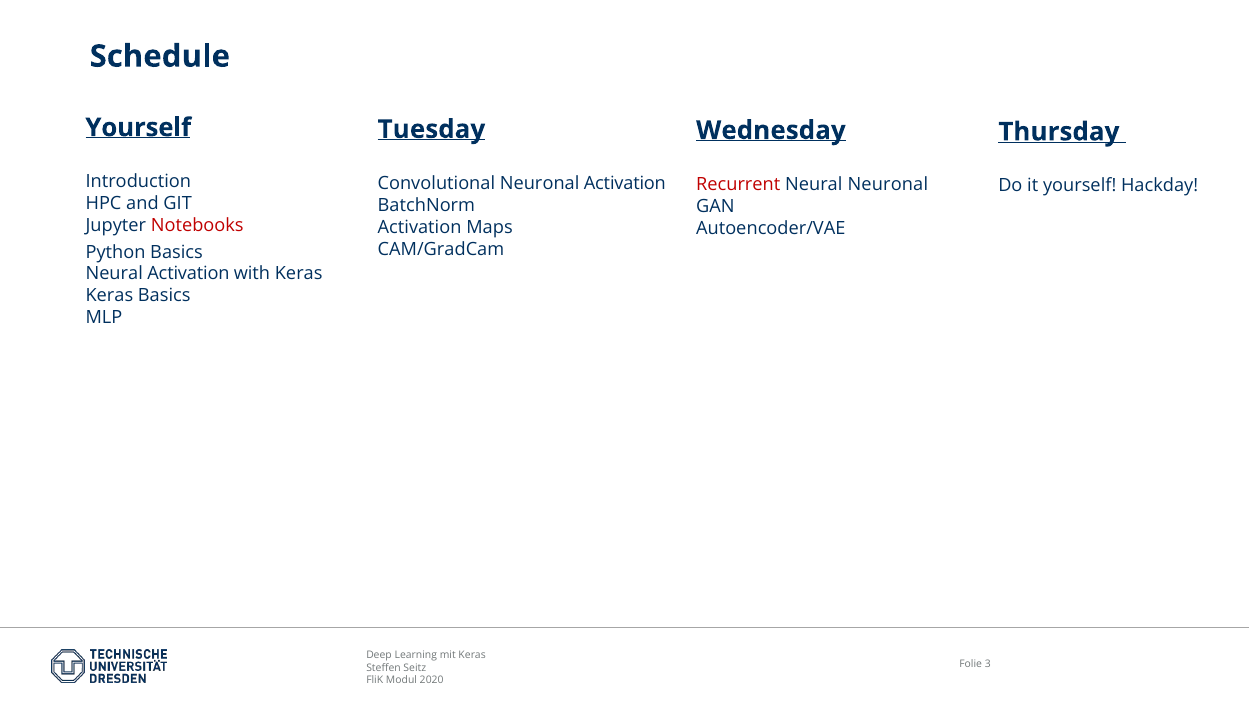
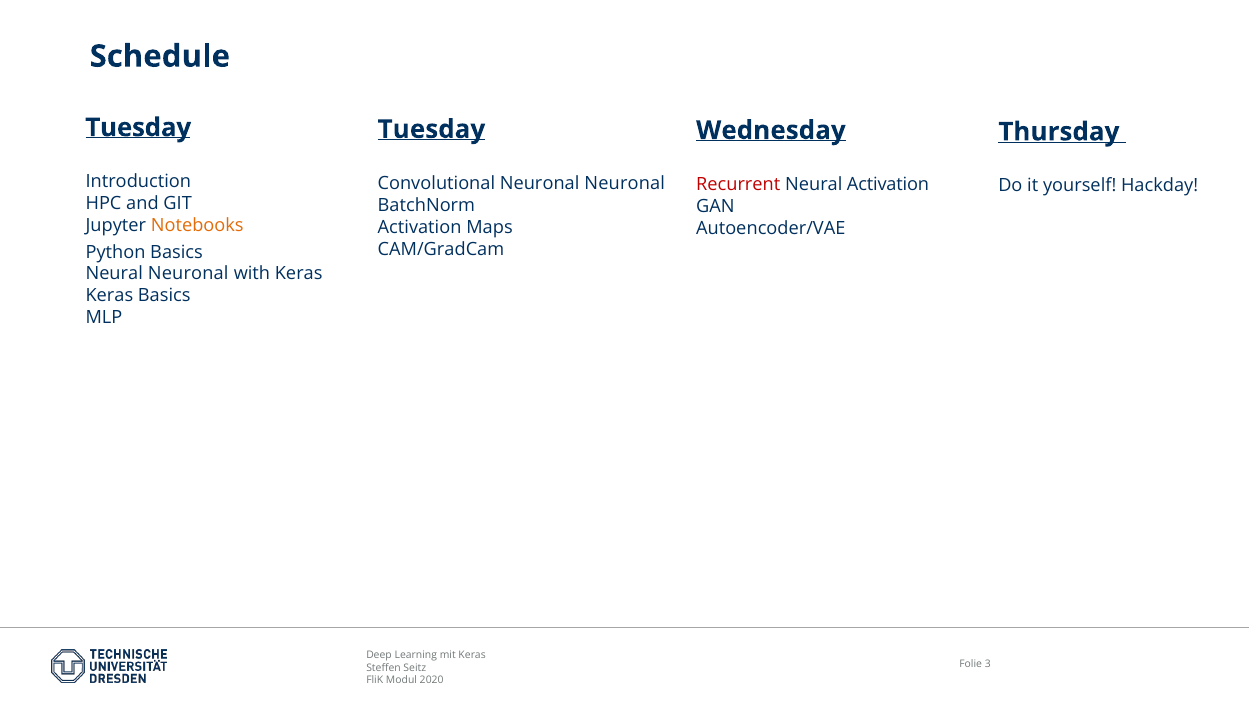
Yourself at (138, 128): Yourself -> Tuesday
Neuronal Activation: Activation -> Neuronal
Neural Neuronal: Neuronal -> Activation
Notebooks colour: red -> orange
Neural Activation: Activation -> Neuronal
